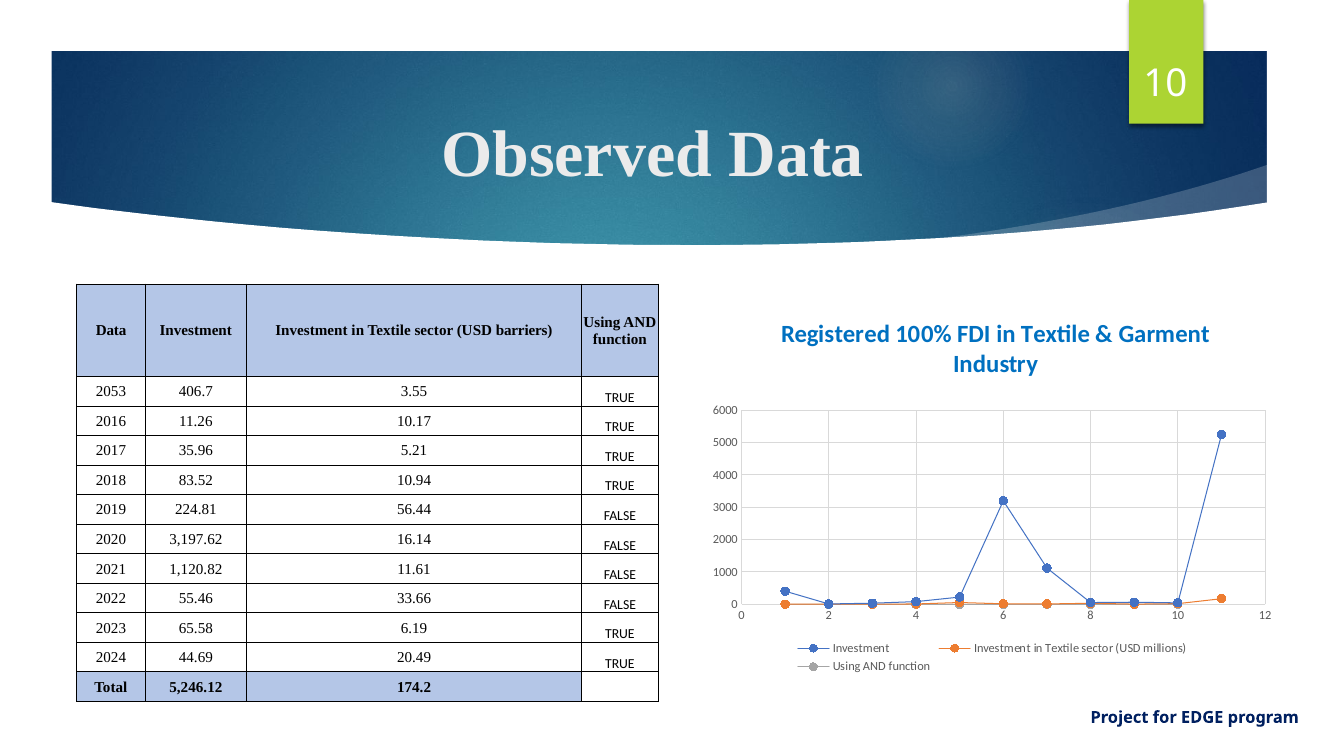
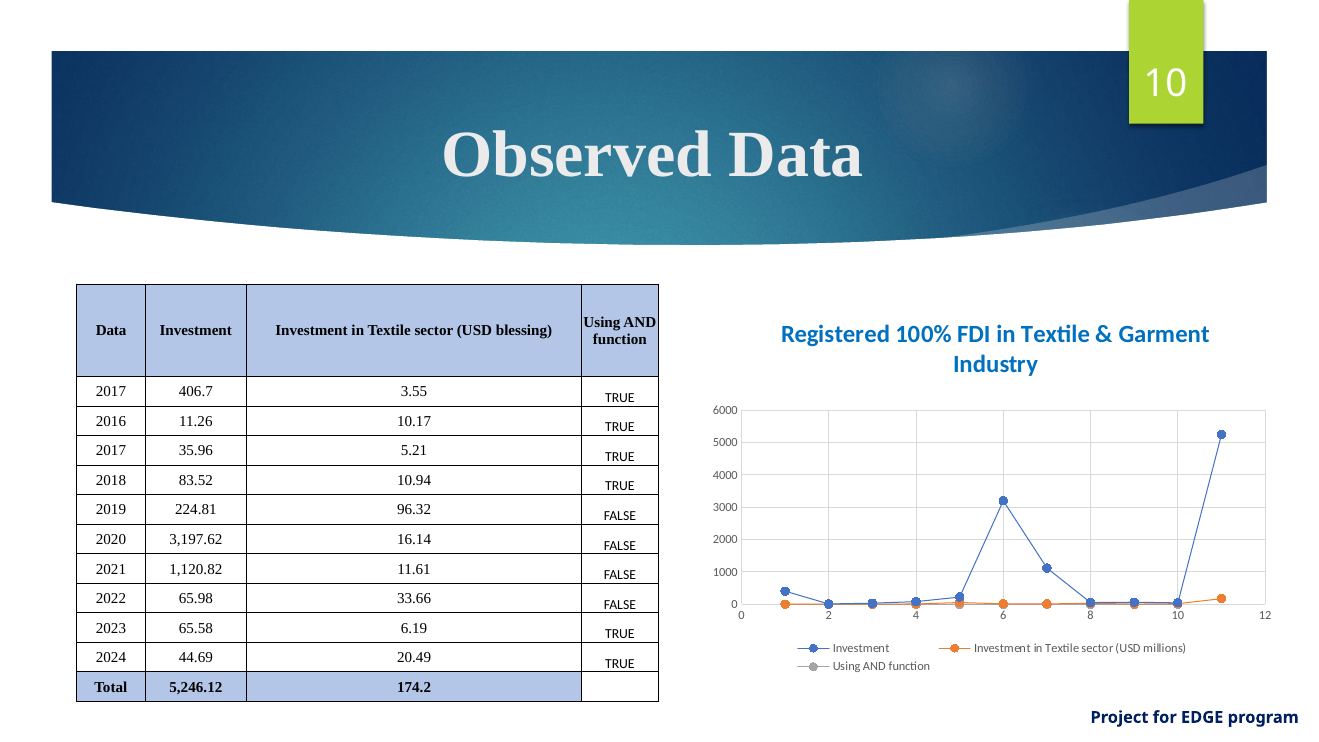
barriers: barriers -> blessing
2053 at (111, 392): 2053 -> 2017
56.44: 56.44 -> 96.32
55.46: 55.46 -> 65.98
